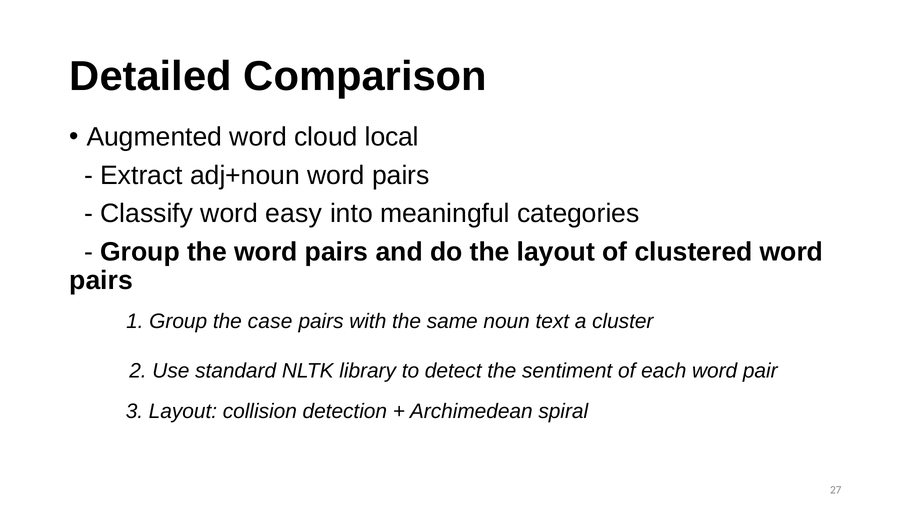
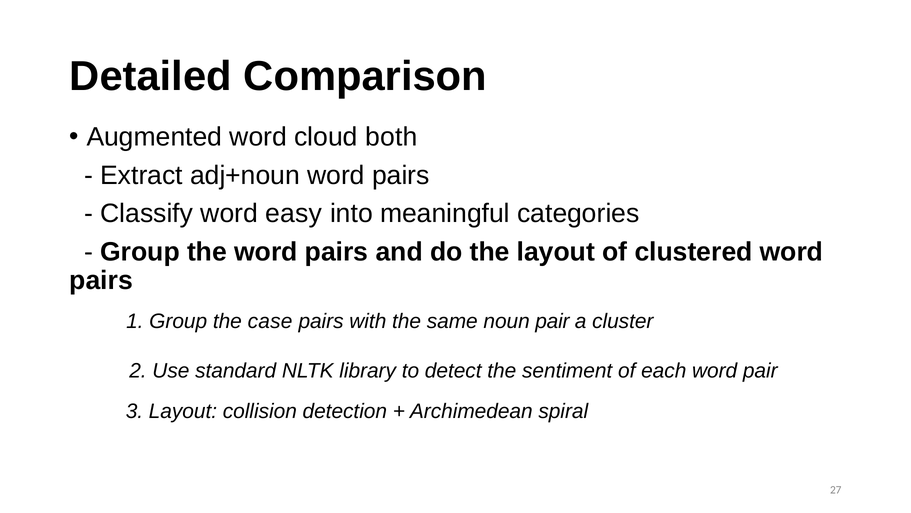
local: local -> both
noun text: text -> pair
